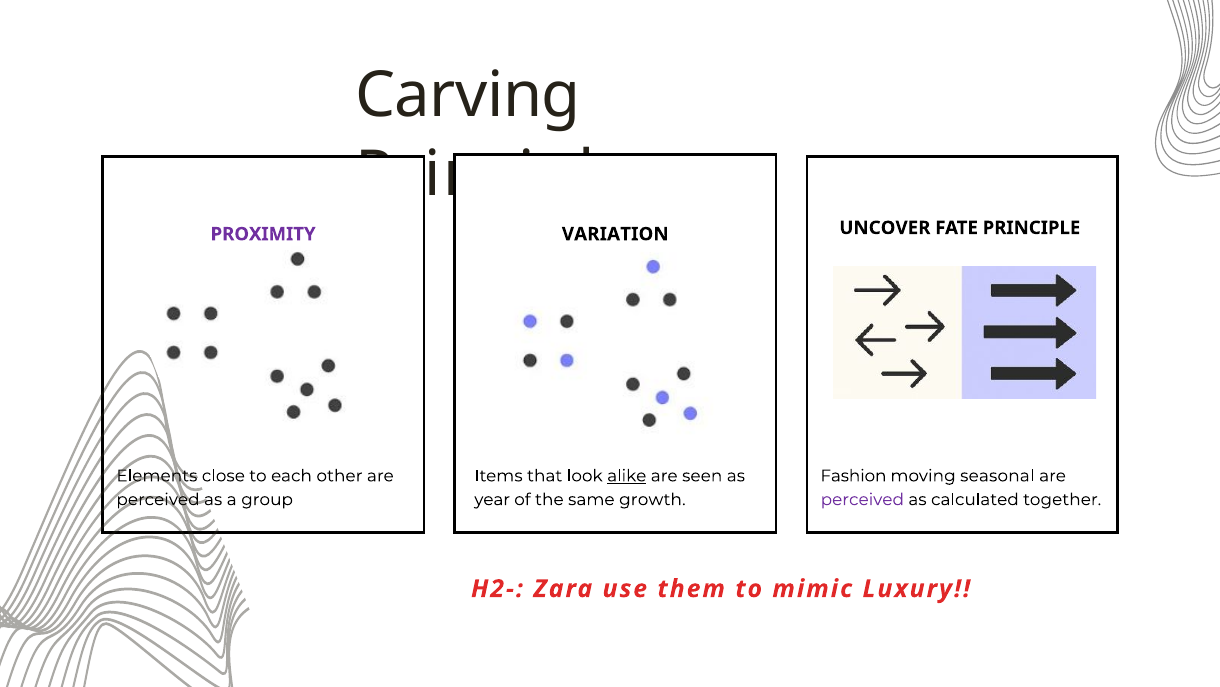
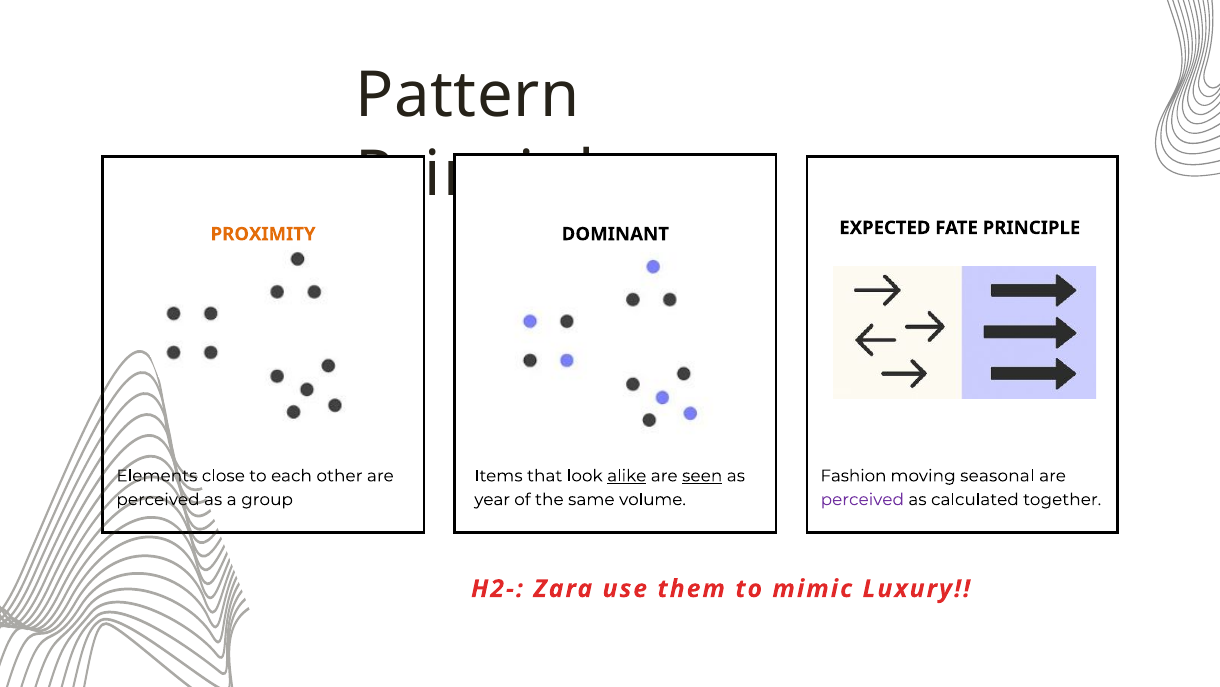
Carving: Carving -> Pattern
UNCOVER: UNCOVER -> EXPECTED
PROXIMITY colour: purple -> orange
VARIATION: VARIATION -> DOMINANT
seen underline: none -> present
growth: growth -> volume
